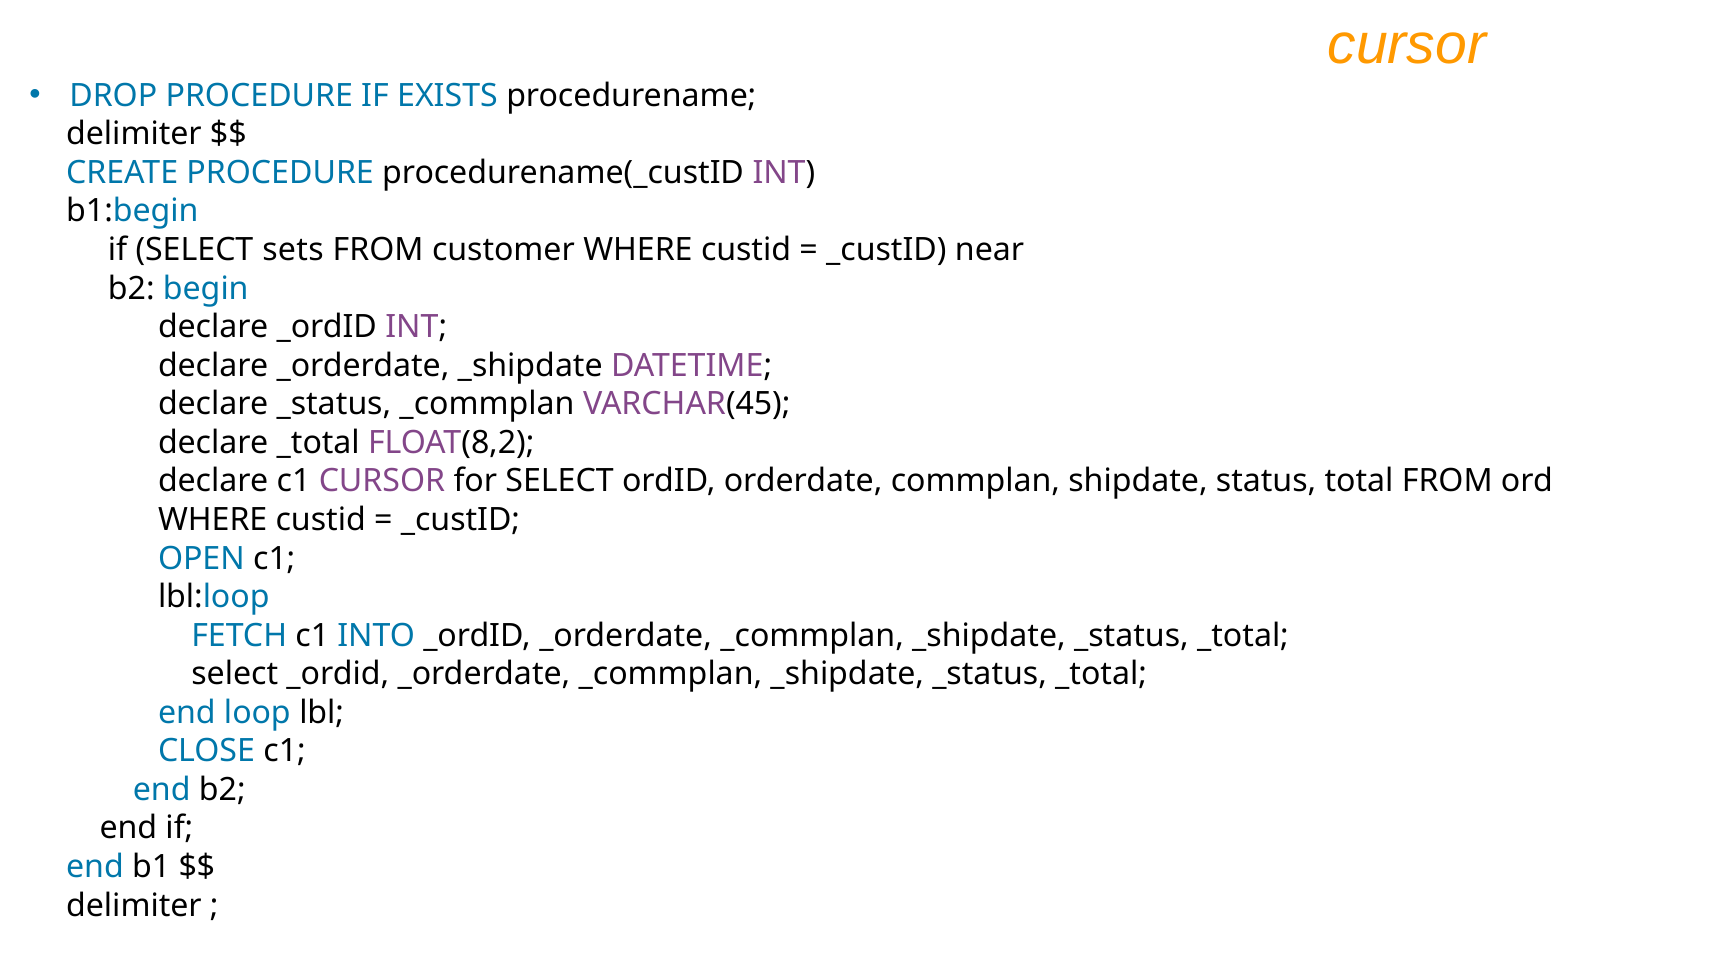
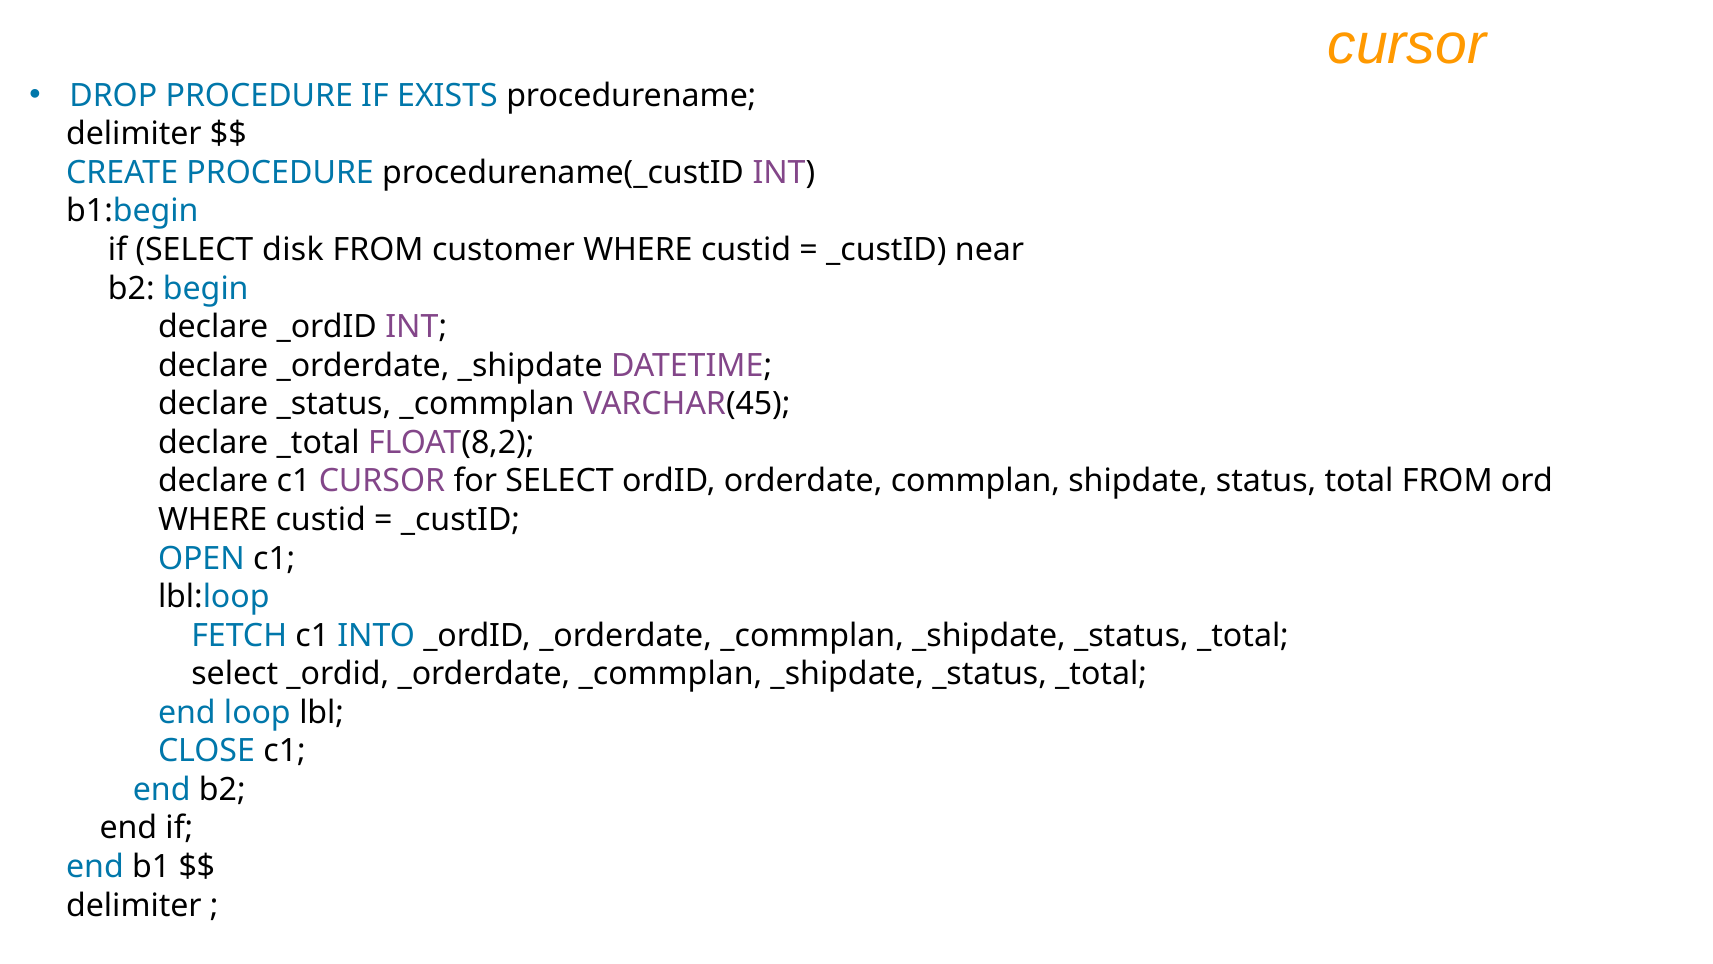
sets: sets -> disk
